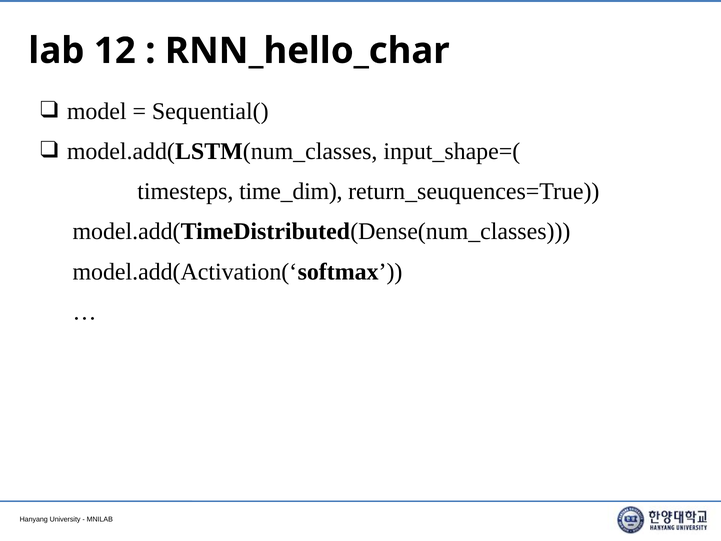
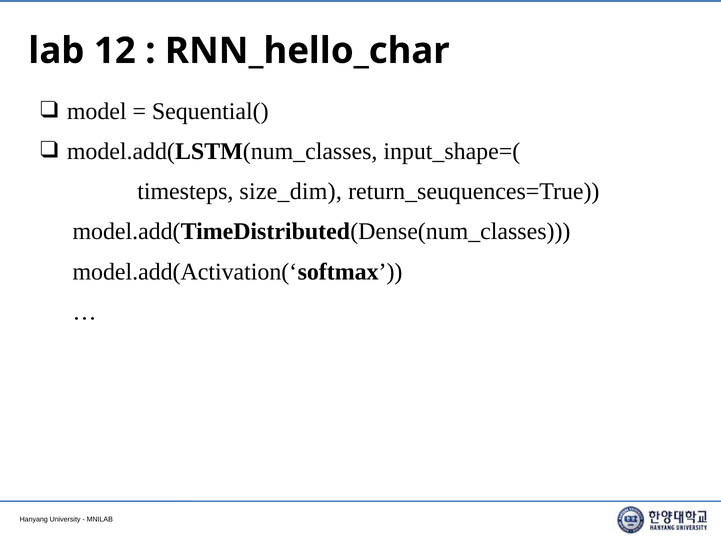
time_dim: time_dim -> size_dim
